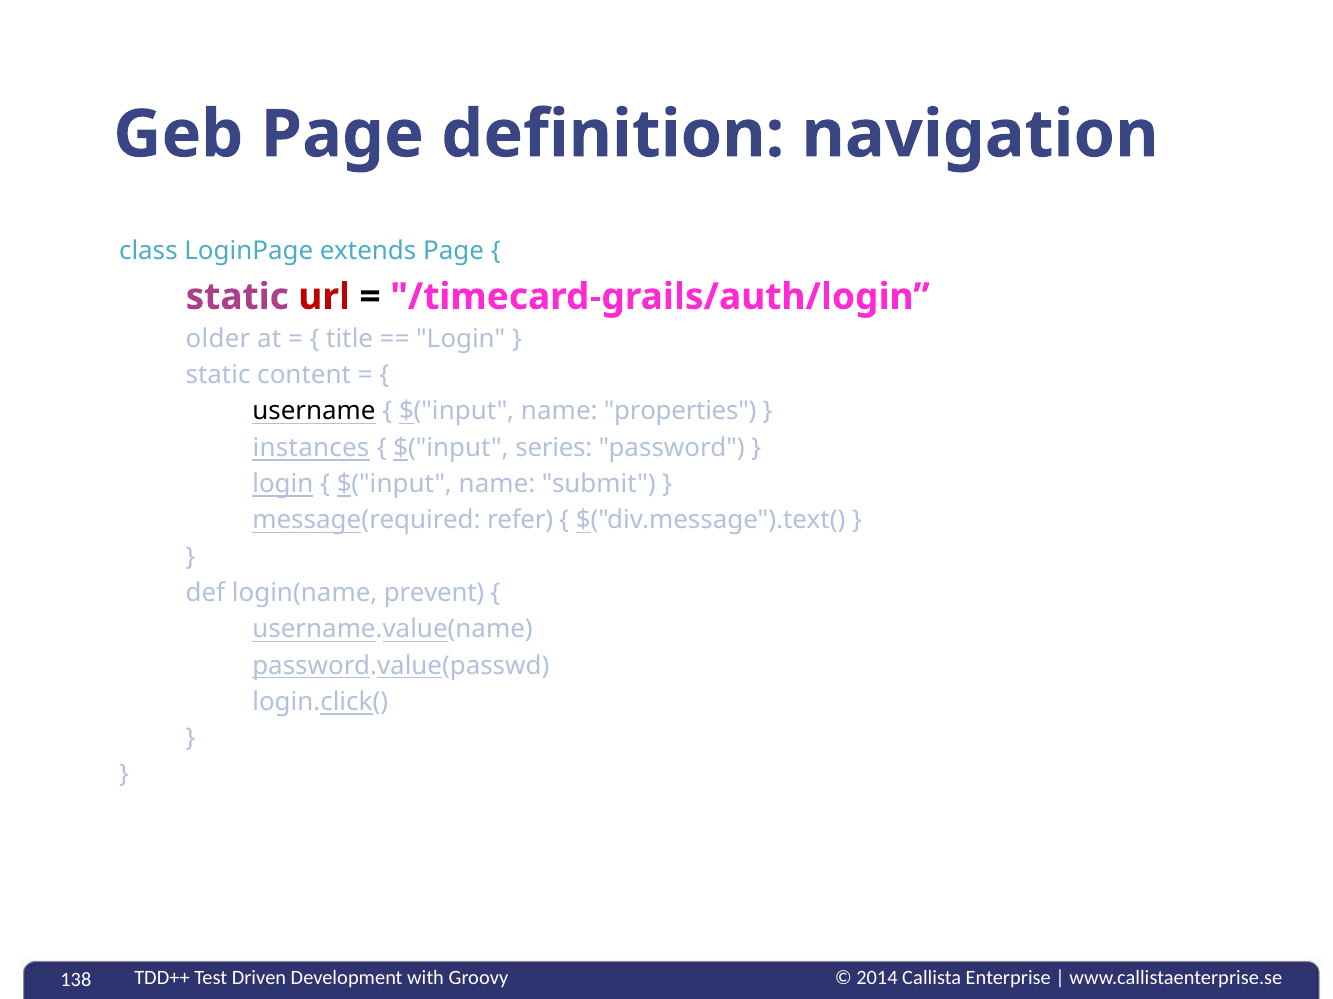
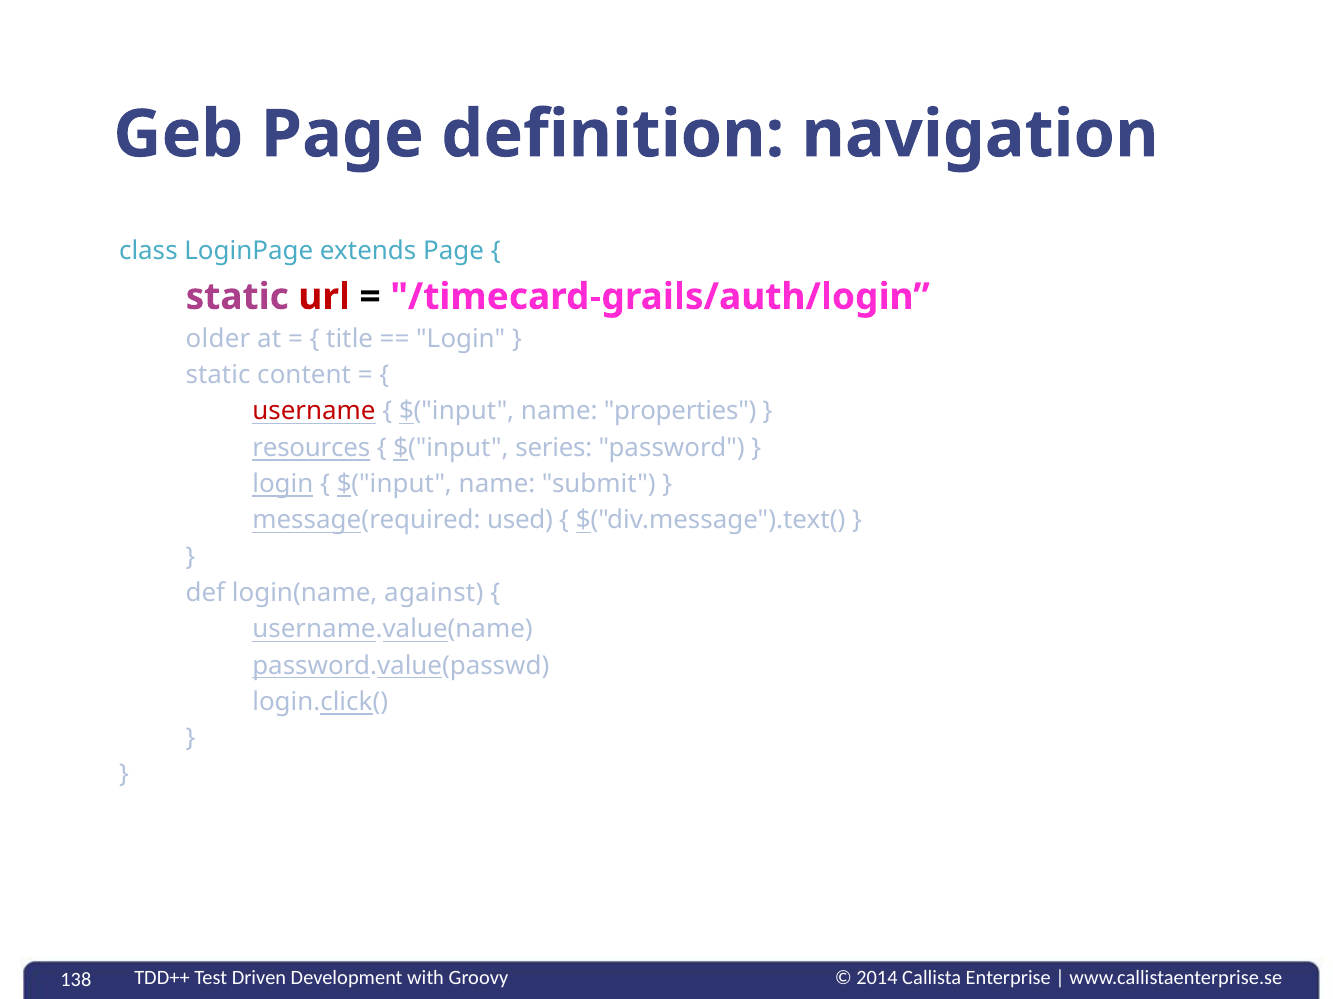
username colour: black -> red
instances: instances -> resources
refer: refer -> used
prevent: prevent -> against
